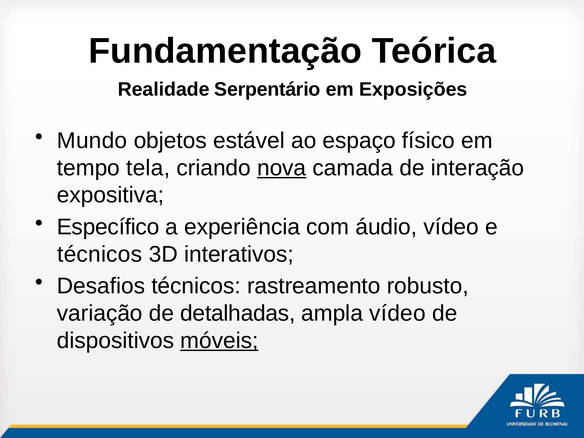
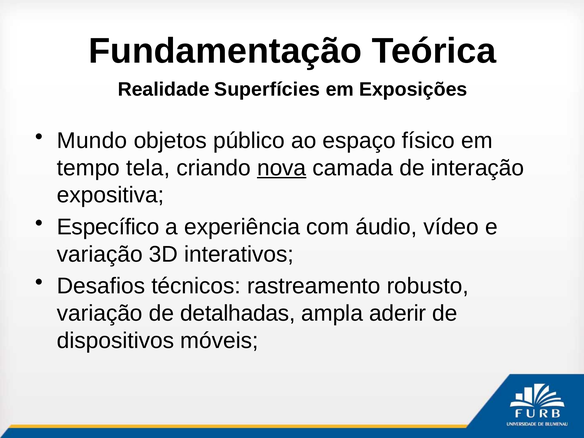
Serpentário: Serpentário -> Superfícies
estável: estável -> público
técnicos at (100, 254): técnicos -> variação
ampla vídeo: vídeo -> aderir
móveis underline: present -> none
